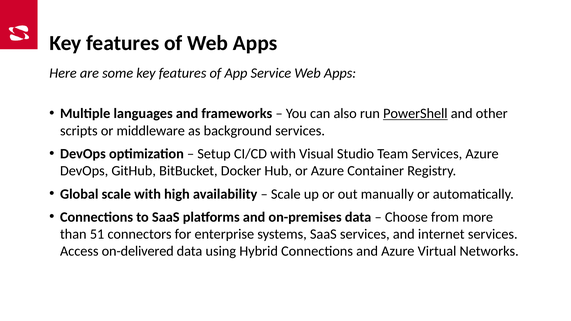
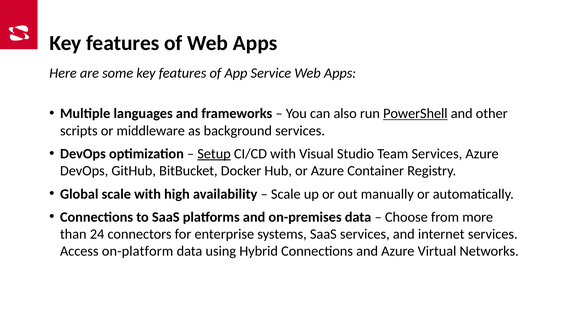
Setup underline: none -> present
51: 51 -> 24
on-delivered: on-delivered -> on-platform
